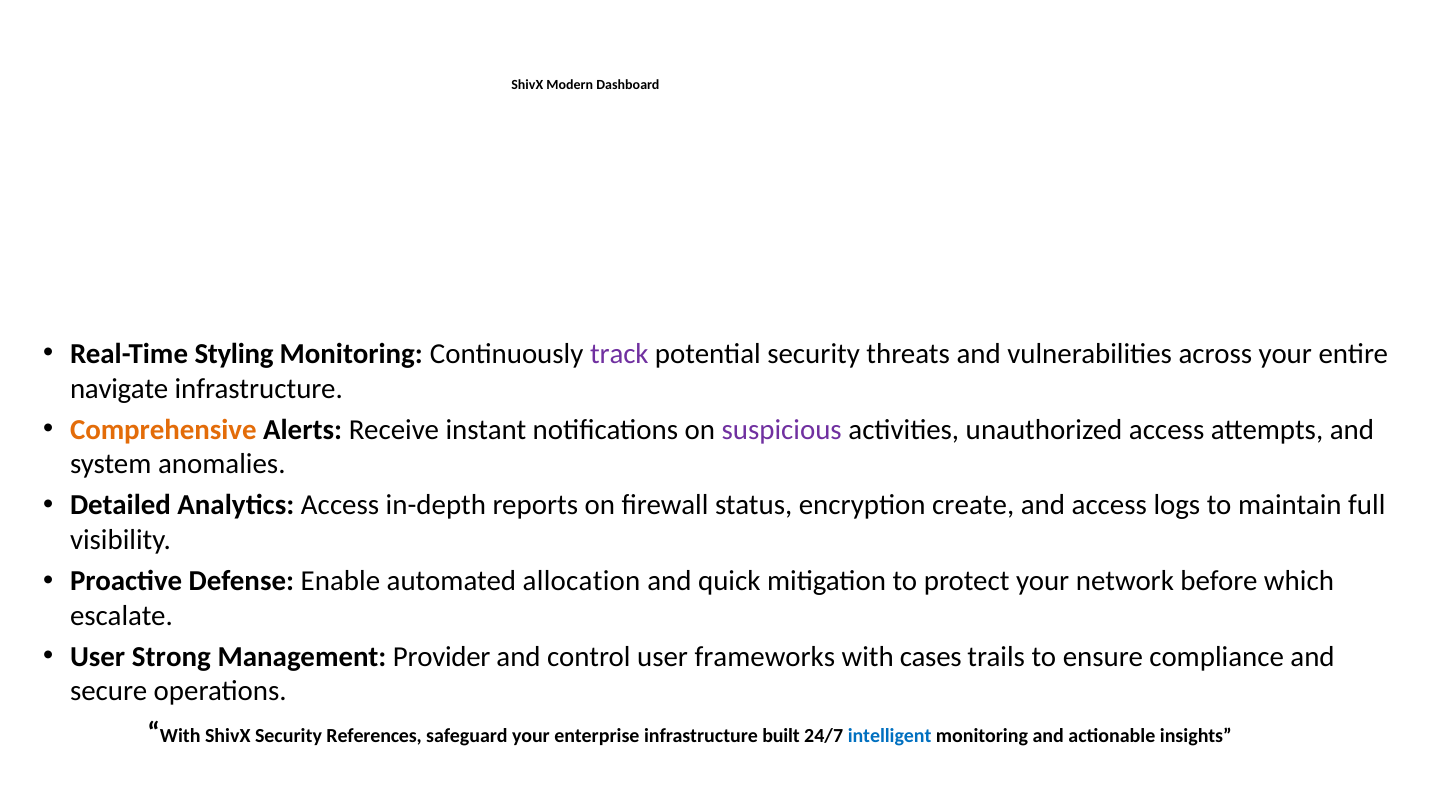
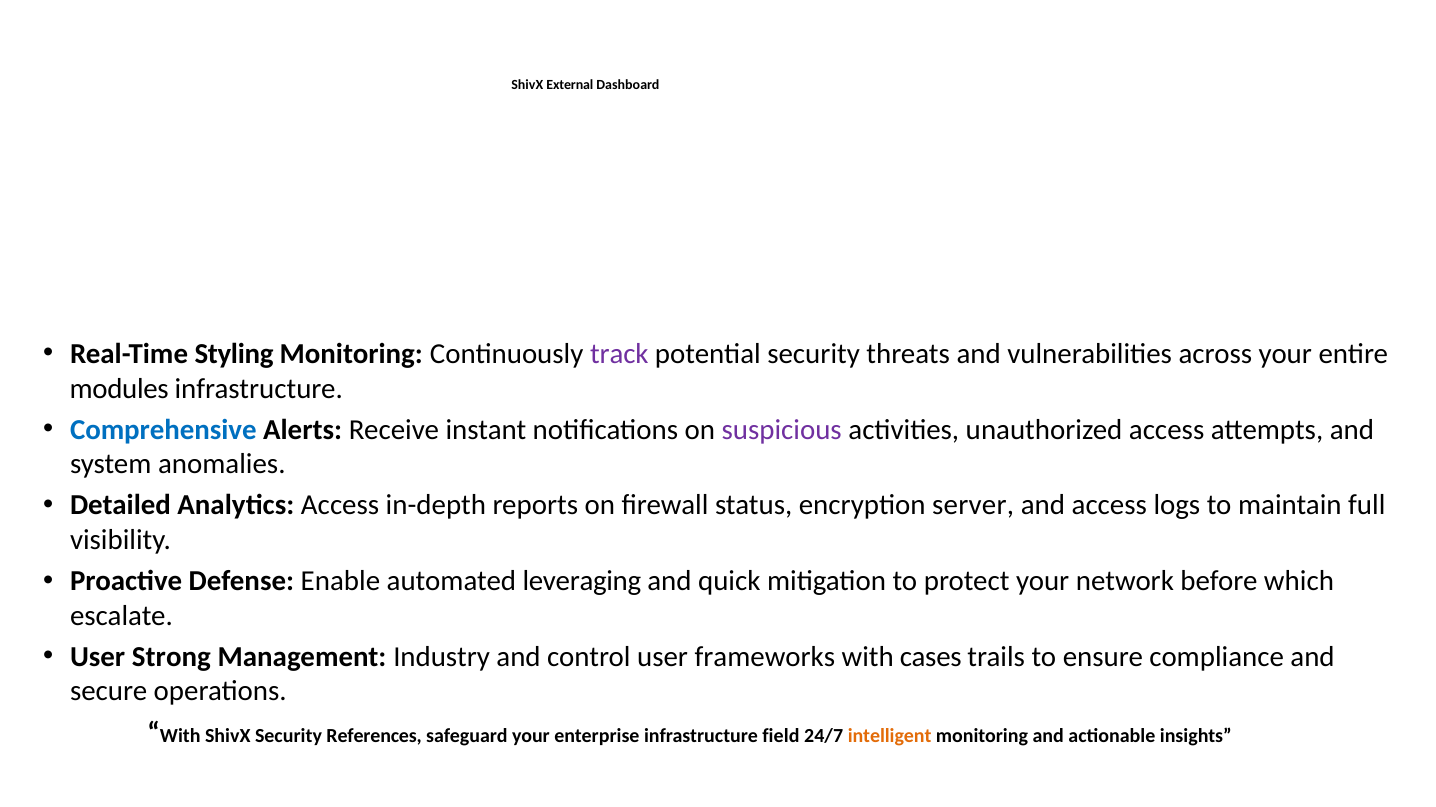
Modern: Modern -> External
navigate: navigate -> modules
Comprehensive colour: orange -> blue
create: create -> server
allocation: allocation -> leveraging
Provider: Provider -> Industry
built: built -> field
intelligent colour: blue -> orange
